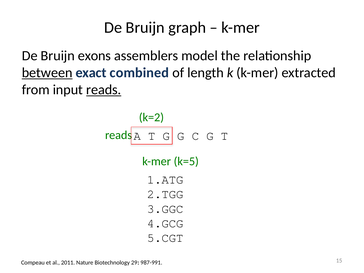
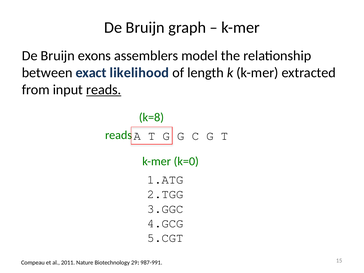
between underline: present -> none
combined: combined -> likelihood
k=2: k=2 -> k=8
k=5: k=5 -> k=0
